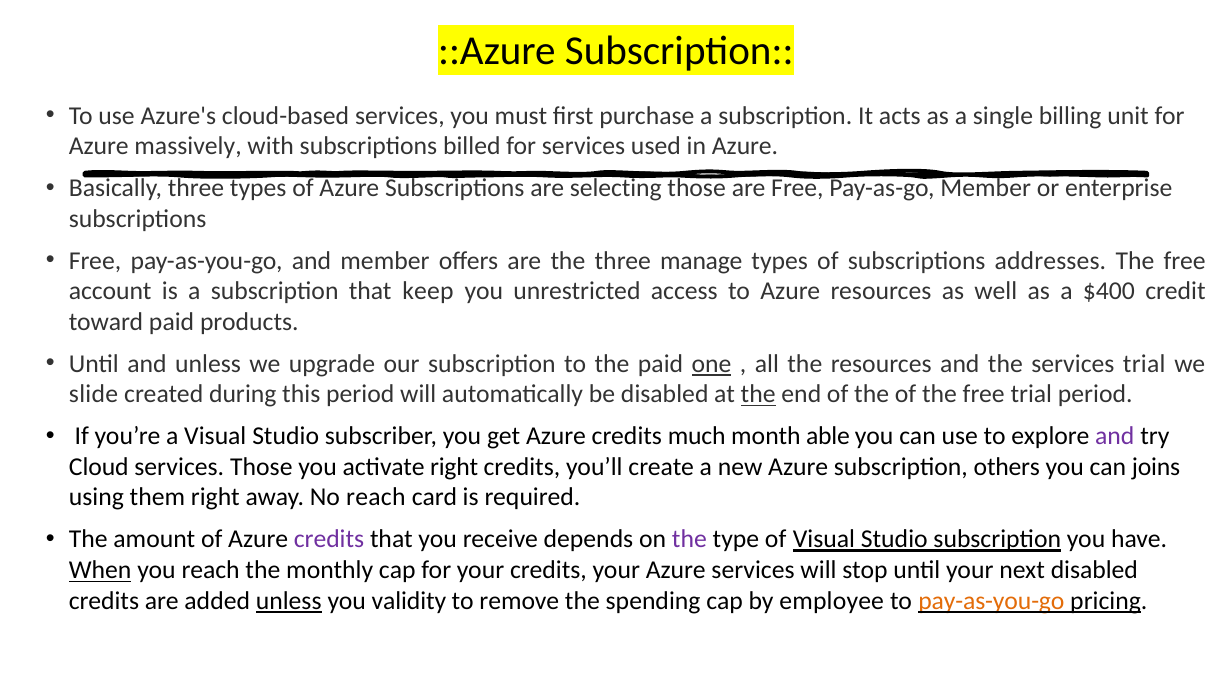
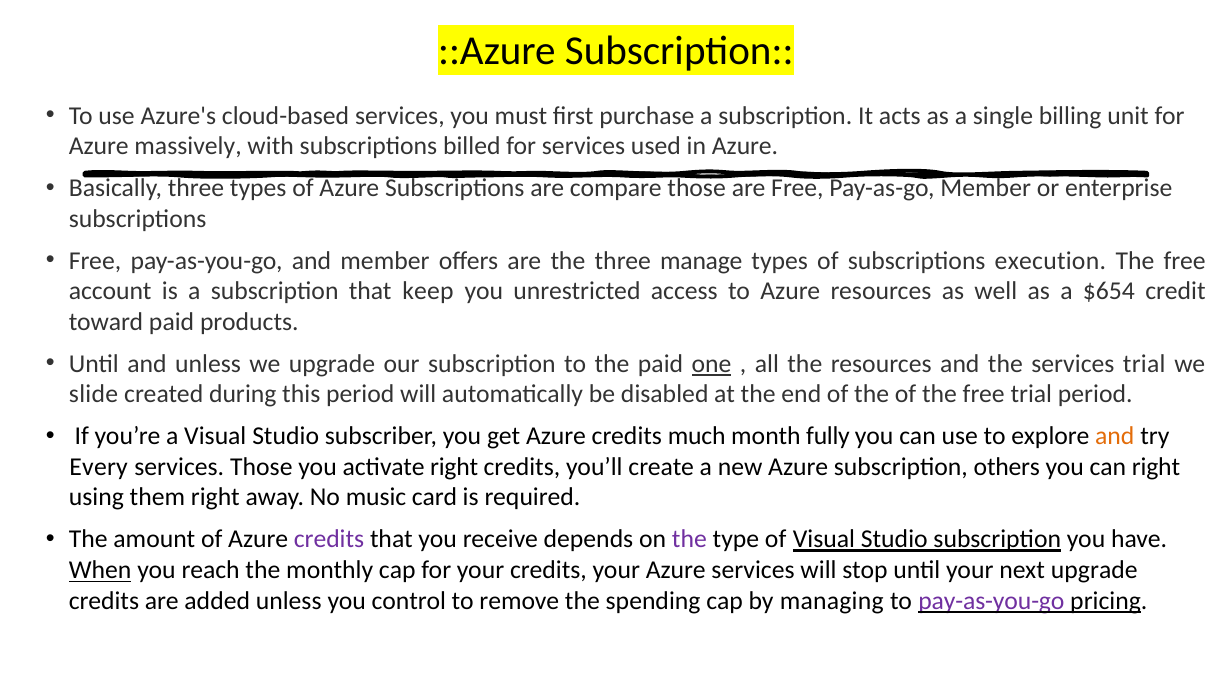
selecting: selecting -> compare
addresses: addresses -> execution
$400: $400 -> $654
the at (758, 394) underline: present -> none
able: able -> fully
and at (1115, 436) colour: purple -> orange
Cloud: Cloud -> Every
can joins: joins -> right
No reach: reach -> music
next disabled: disabled -> upgrade
unless at (289, 601) underline: present -> none
validity: validity -> control
employee: employee -> managing
pay-as-you-go at (991, 601) colour: orange -> purple
